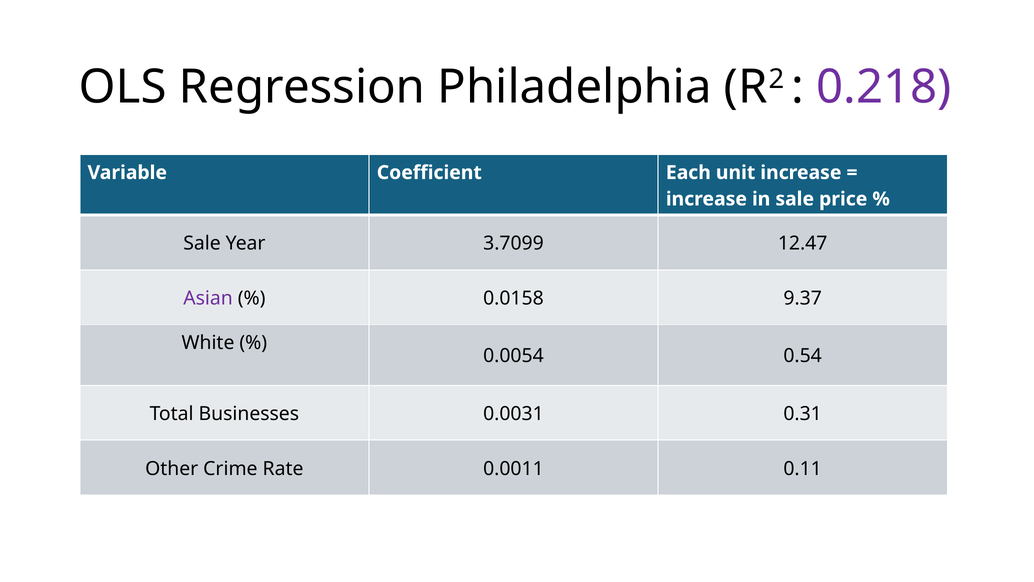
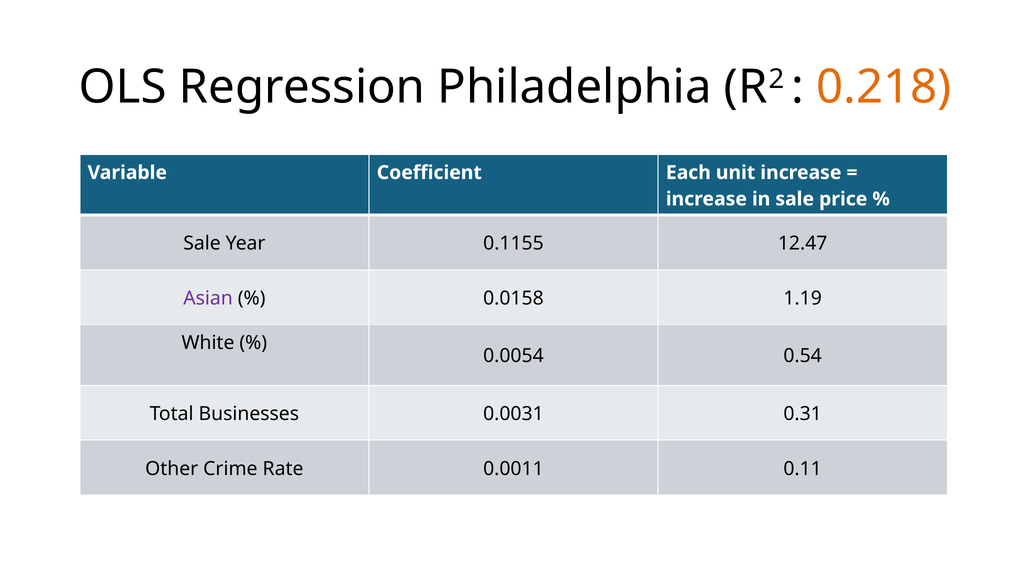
0.218 colour: purple -> orange
3.7099: 3.7099 -> 0.1155
9.37: 9.37 -> 1.19
